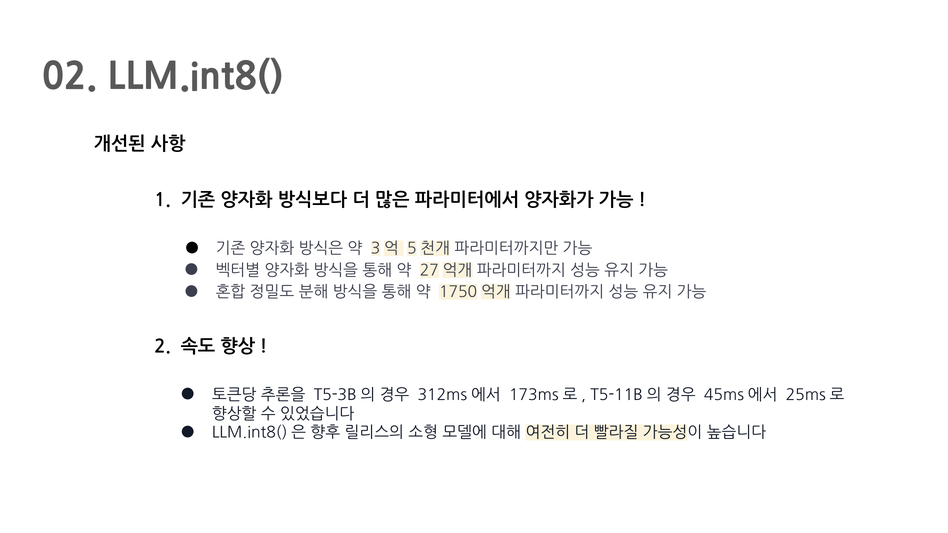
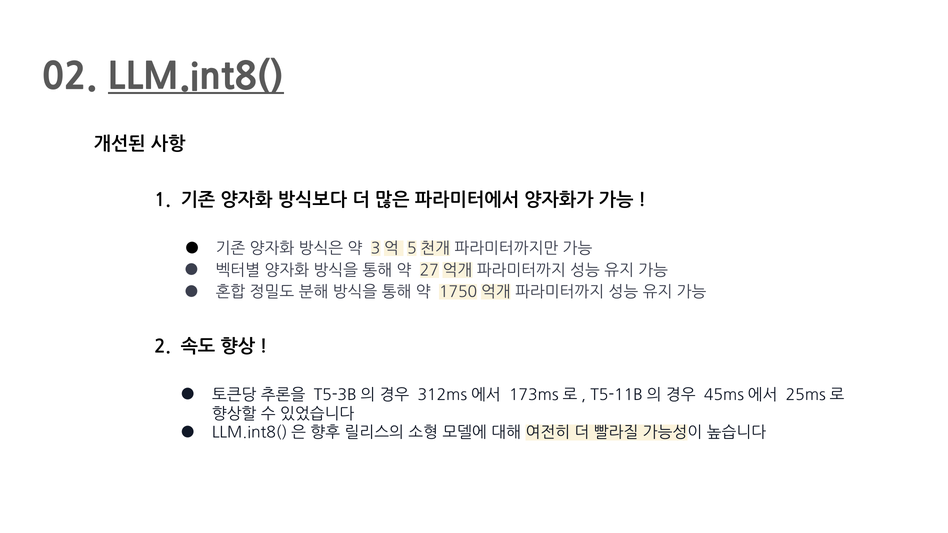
LLM.int8( underline: none -> present
